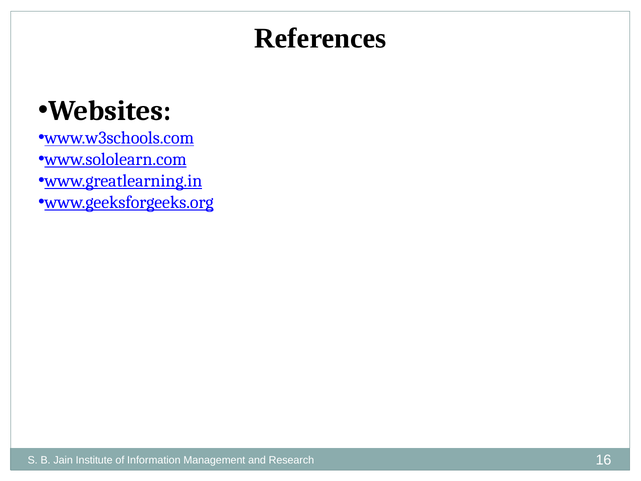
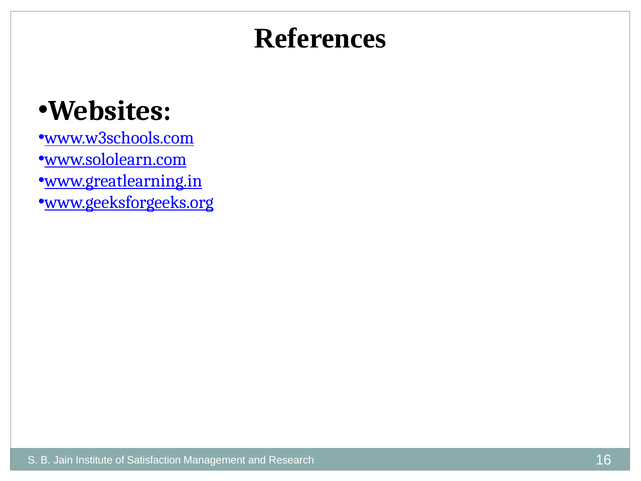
Information: Information -> Satisfaction
